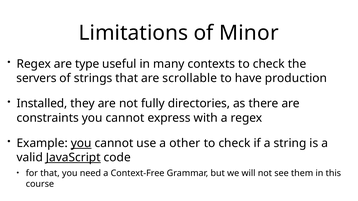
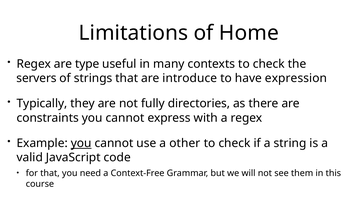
Minor: Minor -> Home
scrollable: scrollable -> introduce
production: production -> expression
Installed: Installed -> Typically
JavaScript underline: present -> none
